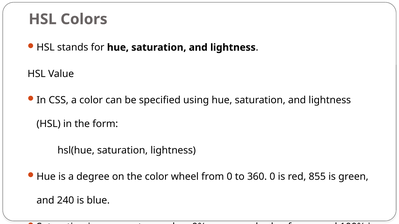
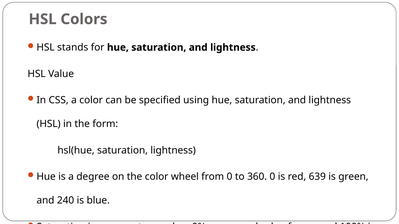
855: 855 -> 639
